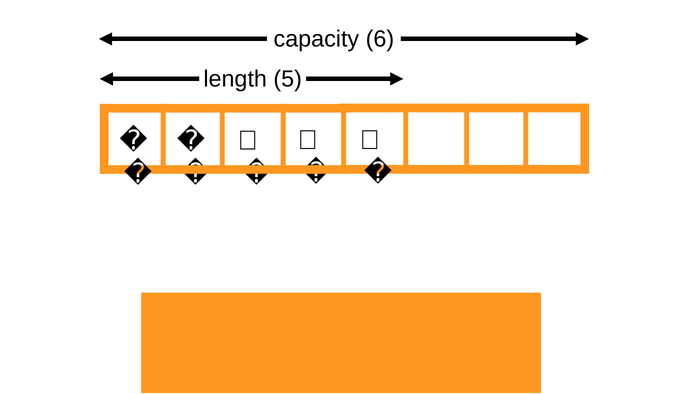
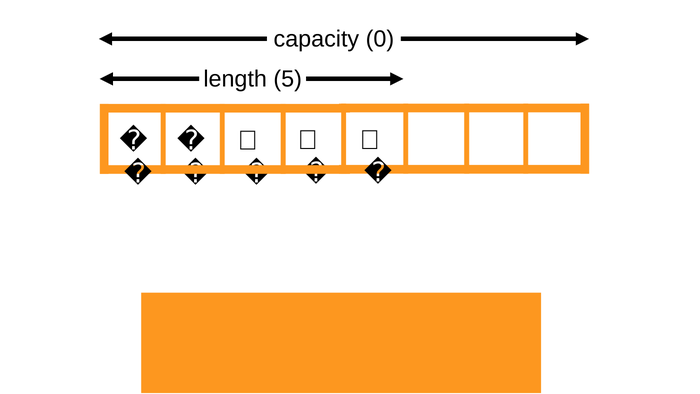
6: 6 -> 0
